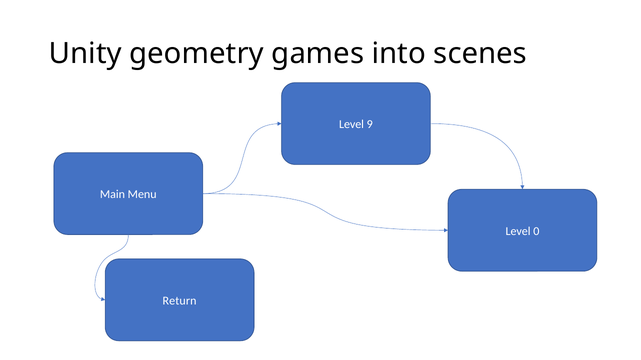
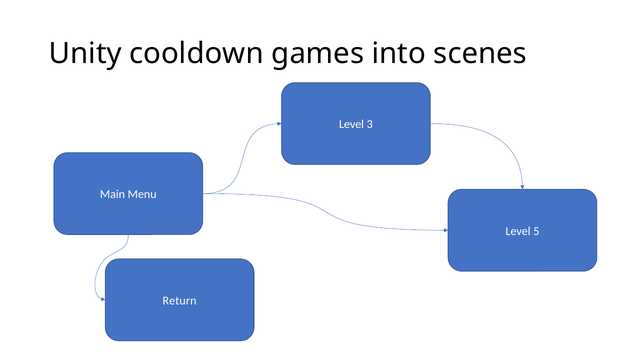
geometry: geometry -> cooldown
9: 9 -> 3
0: 0 -> 5
